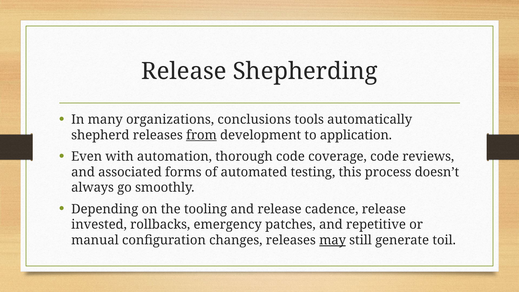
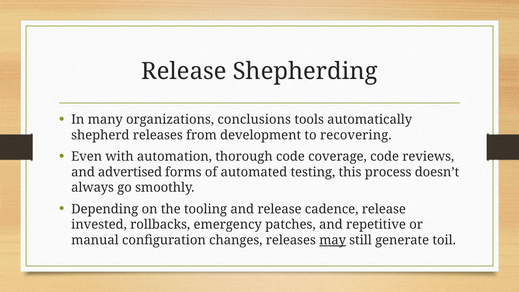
from underline: present -> none
application: application -> recovering
associated: associated -> advertised
